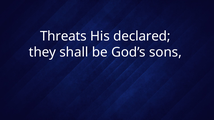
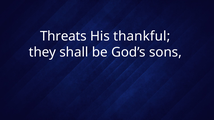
declared: declared -> thankful
